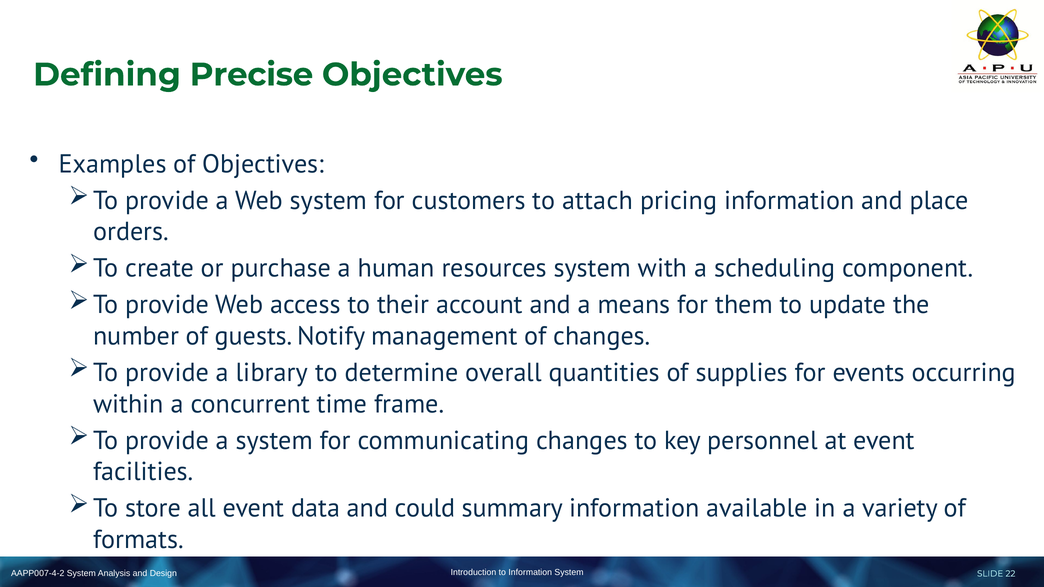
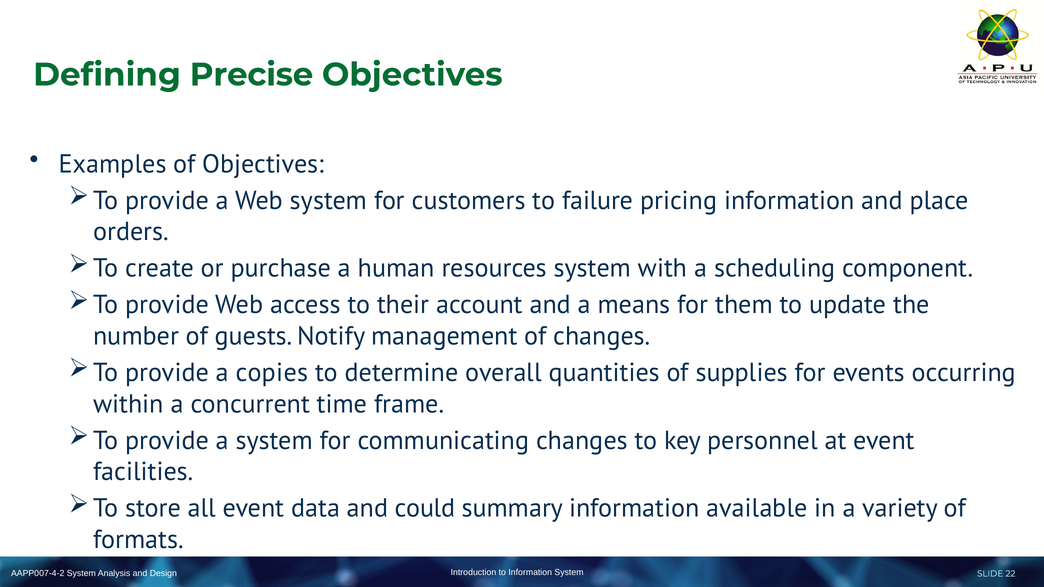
attach: attach -> failure
library: library -> copies
